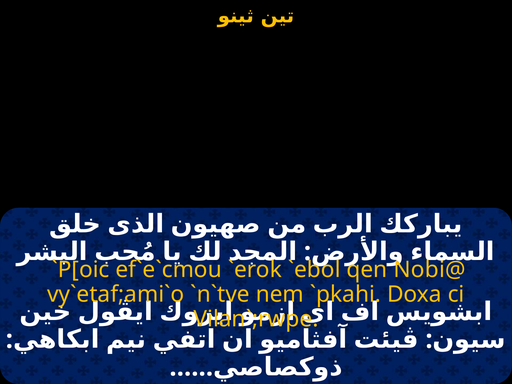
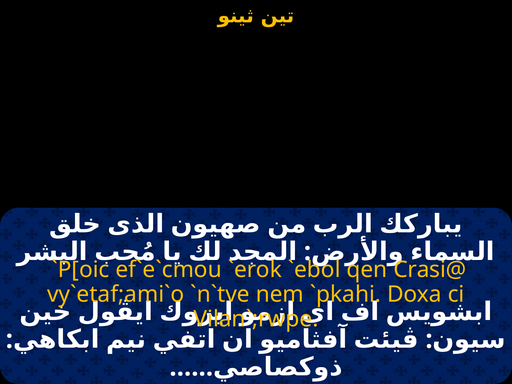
Nobi@: Nobi@ -> Crasi@
